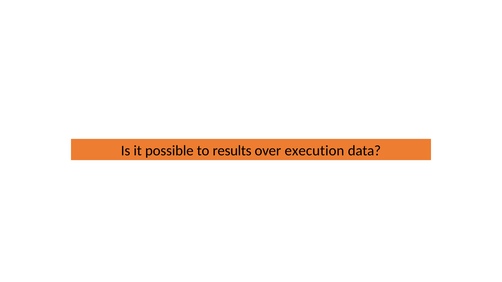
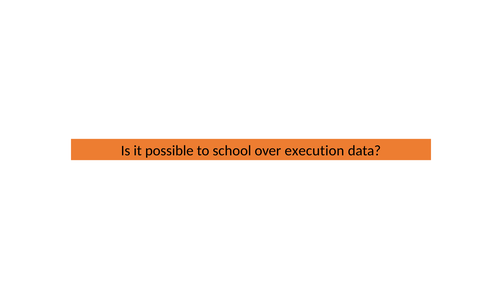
results: results -> school
